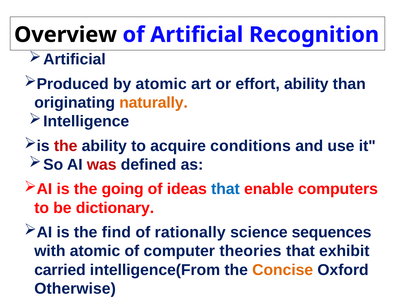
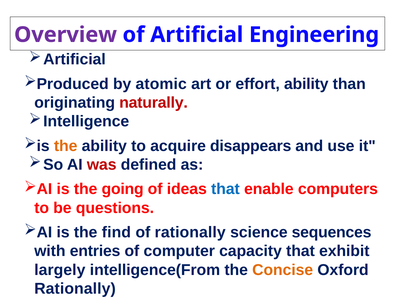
Overview colour: black -> purple
Recognition: Recognition -> Engineering
naturally colour: orange -> red
the at (66, 146) colour: red -> orange
conditions: conditions -> disappears
dictionary: dictionary -> questions
with atomic: atomic -> entries
theories: theories -> capacity
carried: carried -> largely
Otherwise at (75, 289): Otherwise -> Rationally
